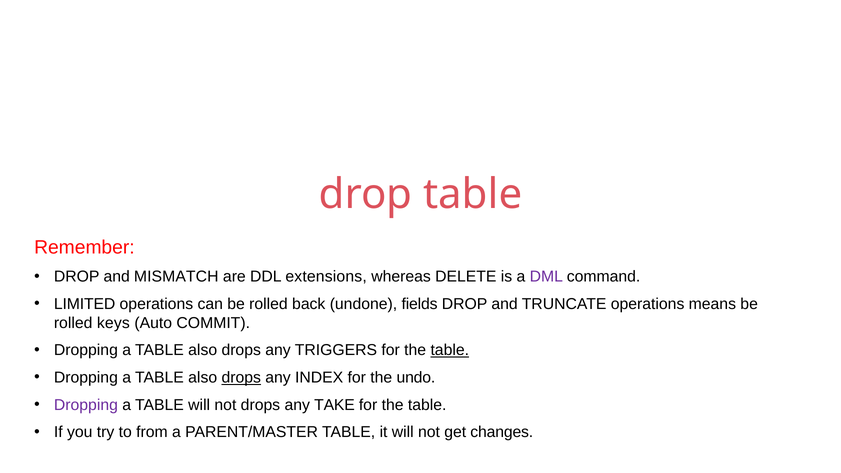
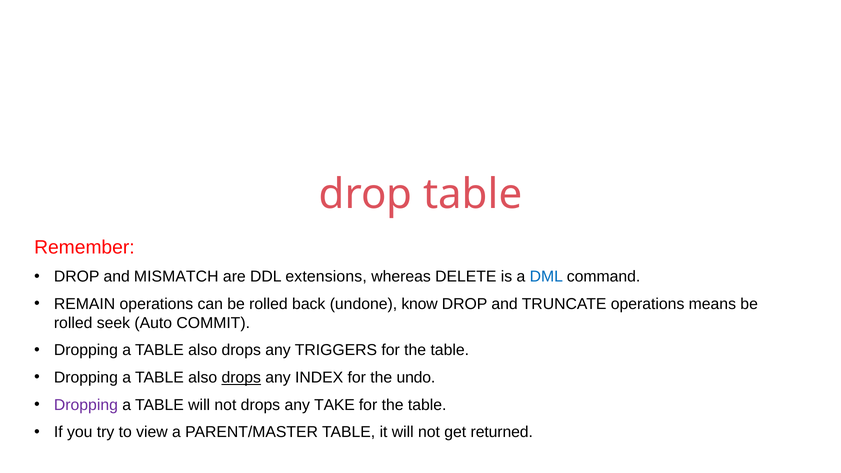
DML colour: purple -> blue
LIMITED: LIMITED -> REMAIN
fields: fields -> know
keys: keys -> seek
table at (450, 350) underline: present -> none
from: from -> view
changes: changes -> returned
